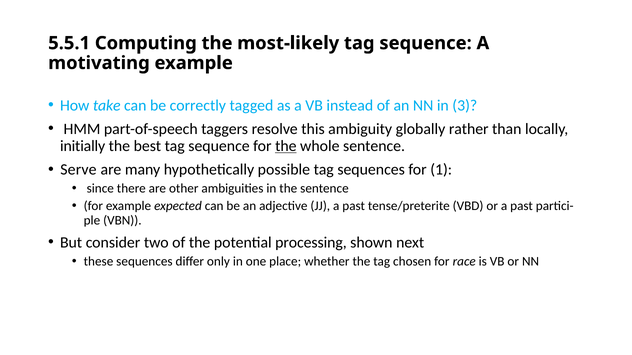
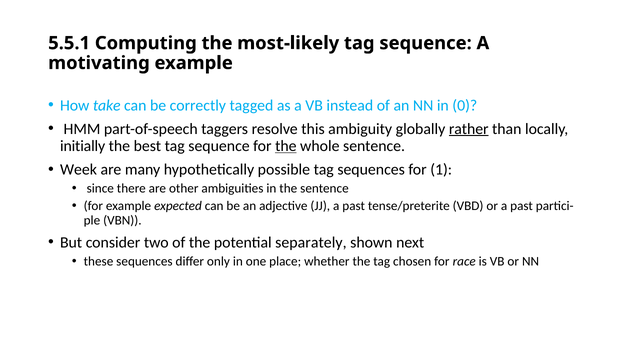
3: 3 -> 0
rather underline: none -> present
Serve: Serve -> Week
processing: processing -> separately
